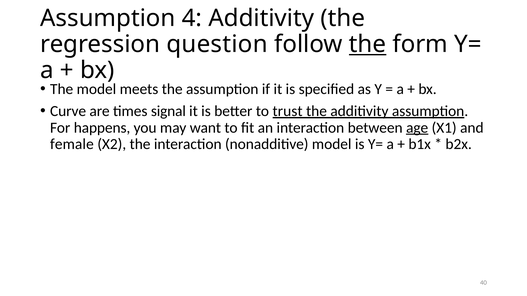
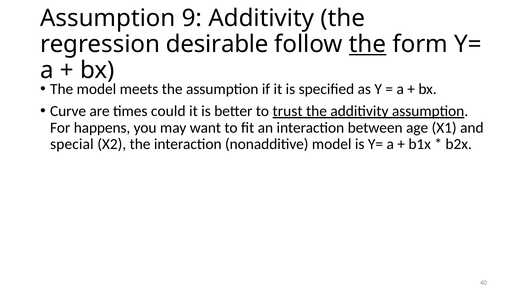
4: 4 -> 9
question: question -> desirable
signal: signal -> could
age underline: present -> none
female: female -> special
